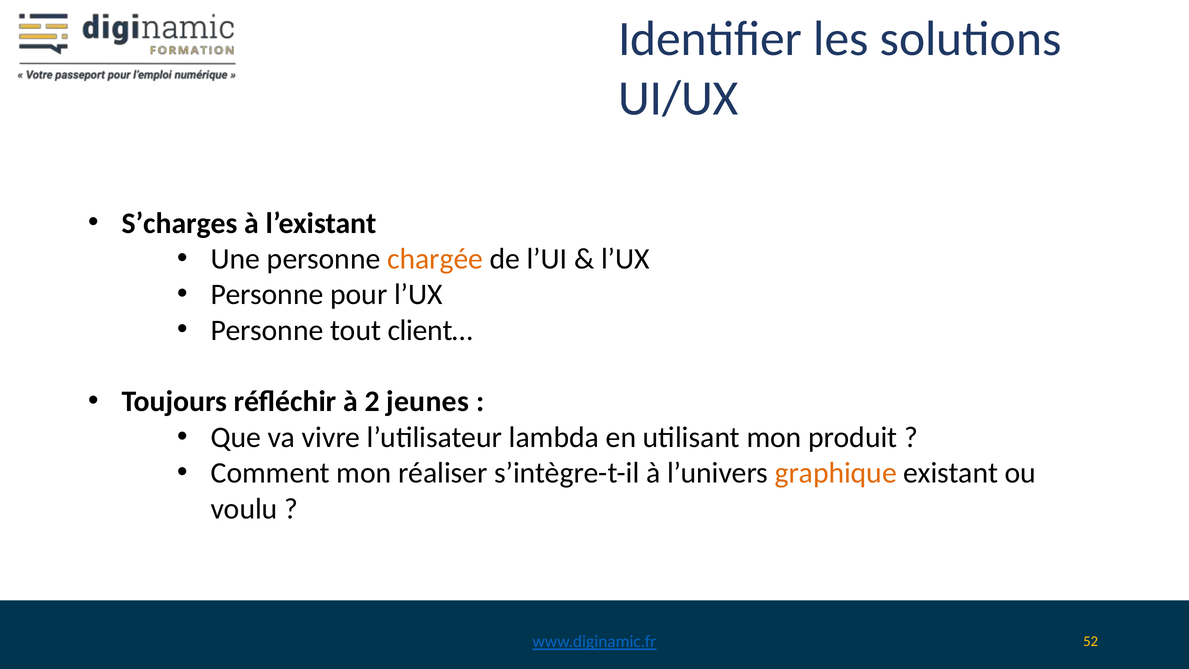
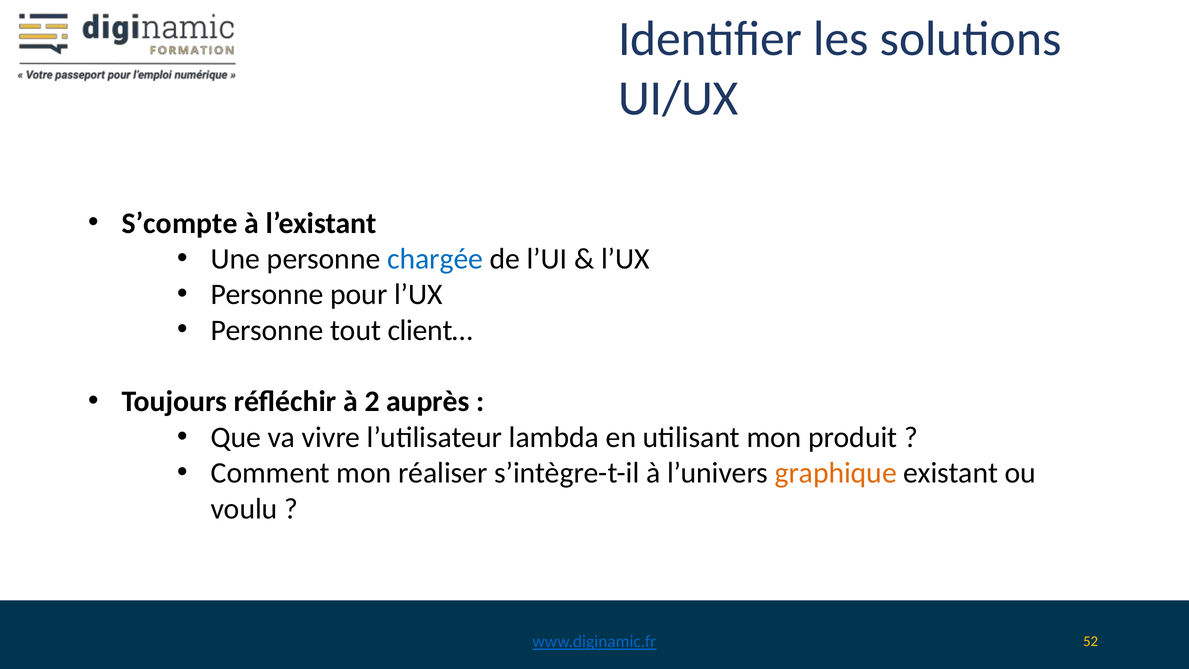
S’charges: S’charges -> S’compte
chargée colour: orange -> blue
jeunes: jeunes -> auprès
